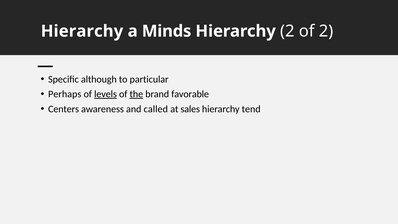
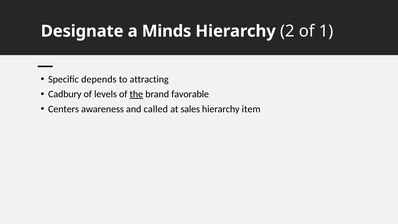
Hierarchy at (82, 31): Hierarchy -> Designate
of 2: 2 -> 1
although: although -> depends
particular: particular -> attracting
Perhaps: Perhaps -> Cadbury
levels underline: present -> none
tend: tend -> item
